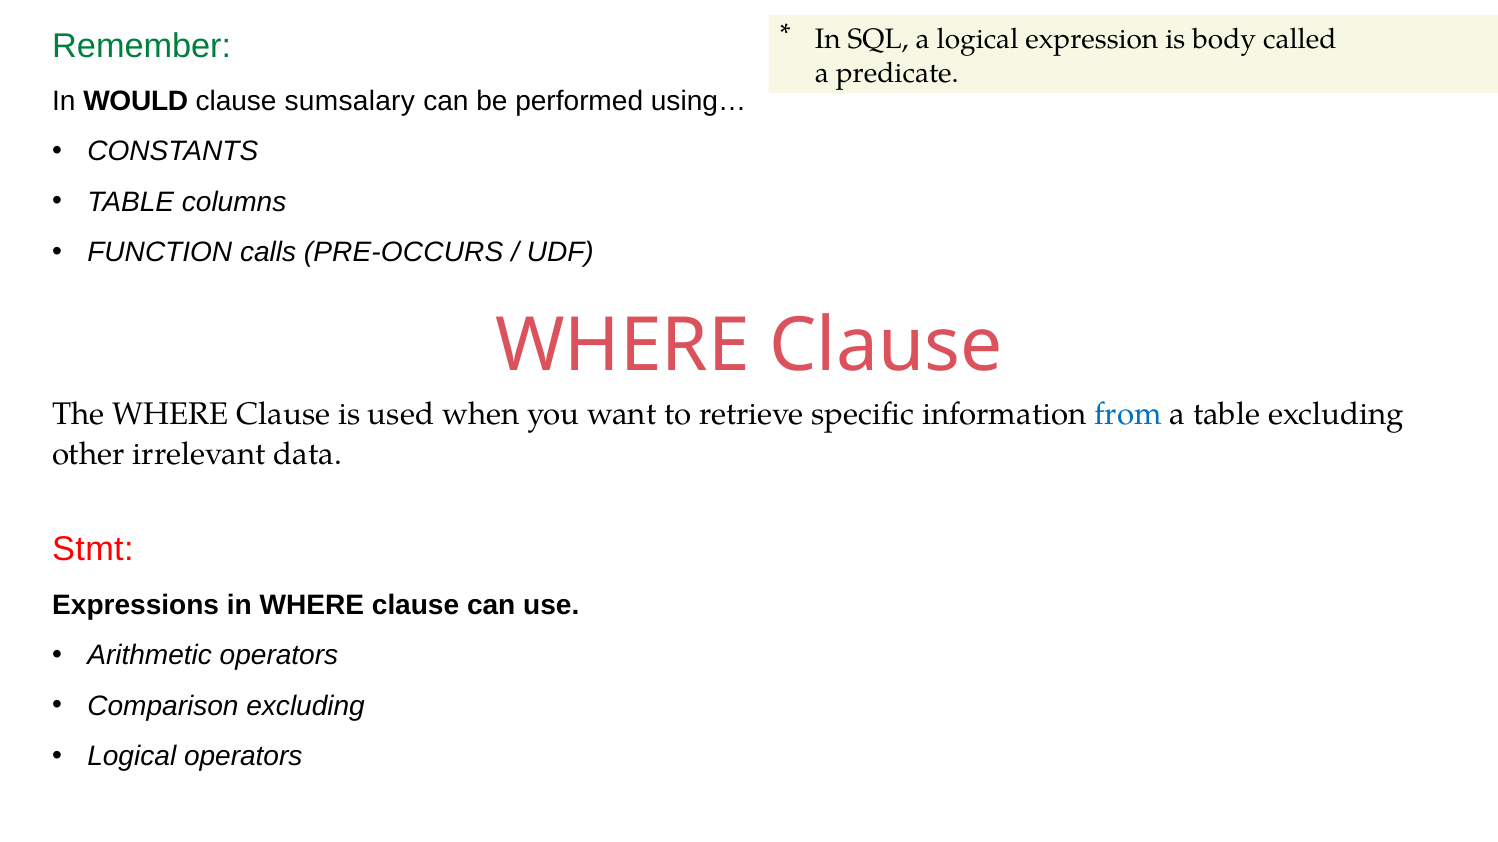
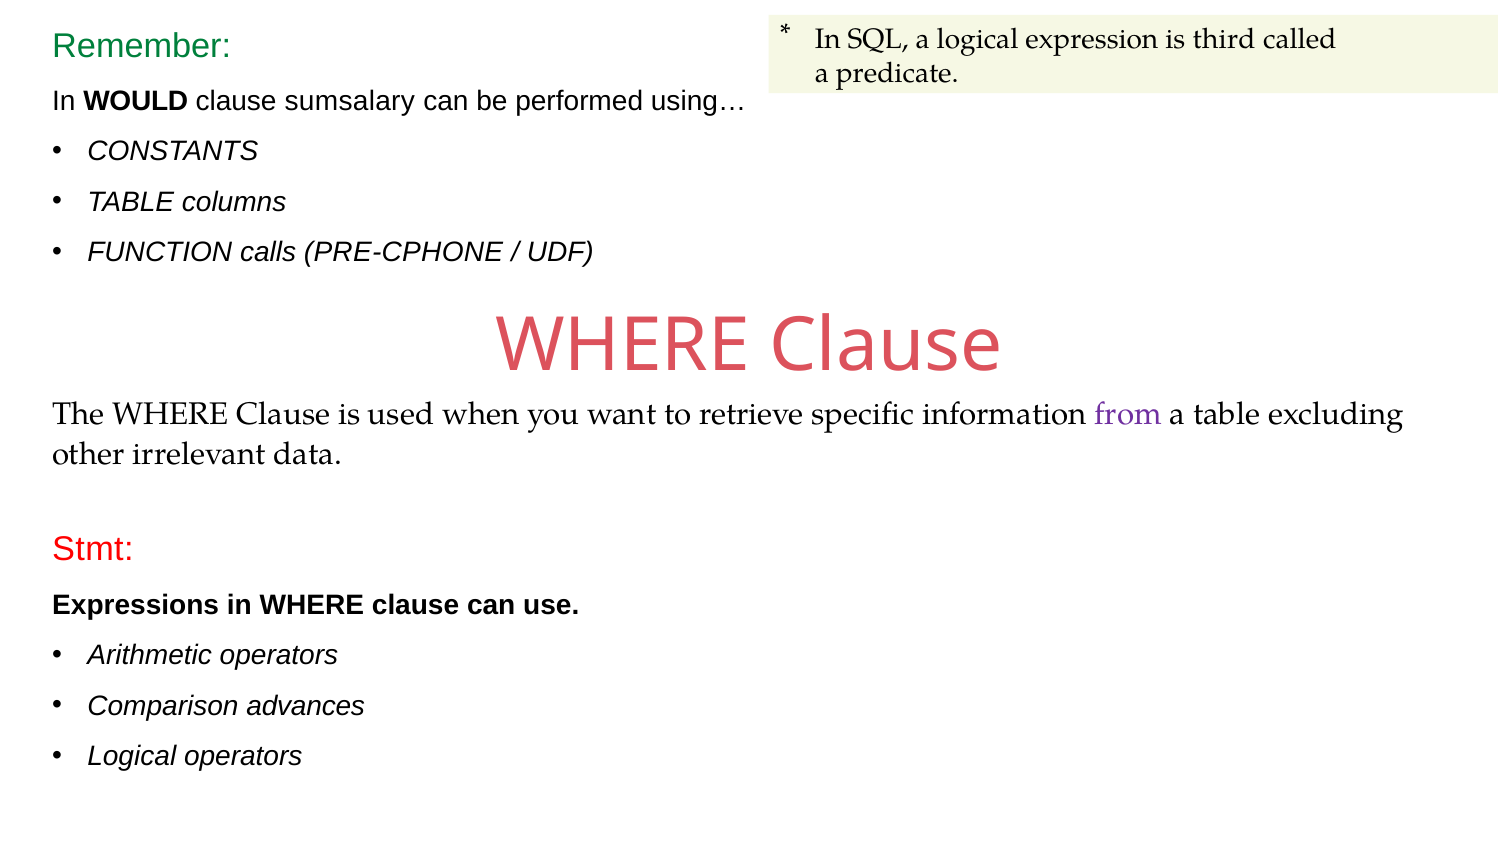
body: body -> third
PRE-OCCURS: PRE-OCCURS -> PRE-CPHONE
from colour: blue -> purple
Comparison excluding: excluding -> advances
